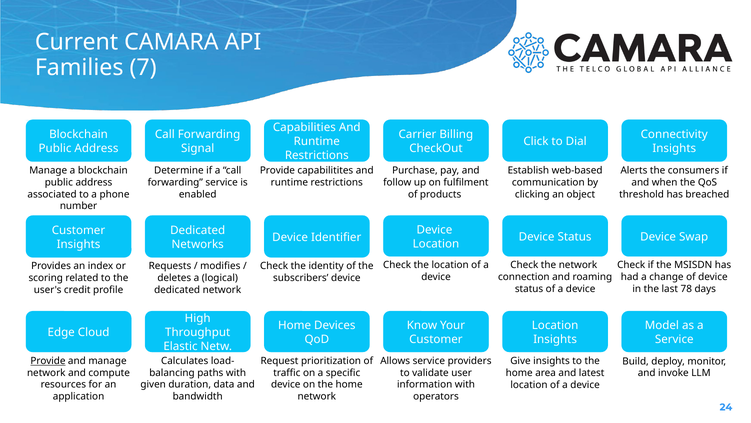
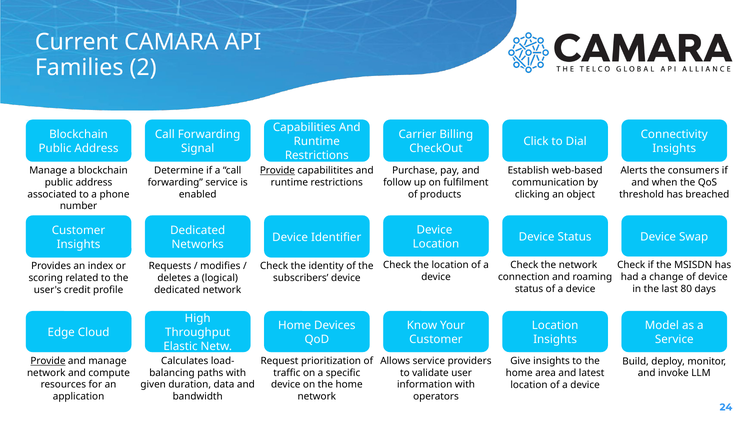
7: 7 -> 2
Provide at (277, 170) underline: none -> present
78: 78 -> 80
